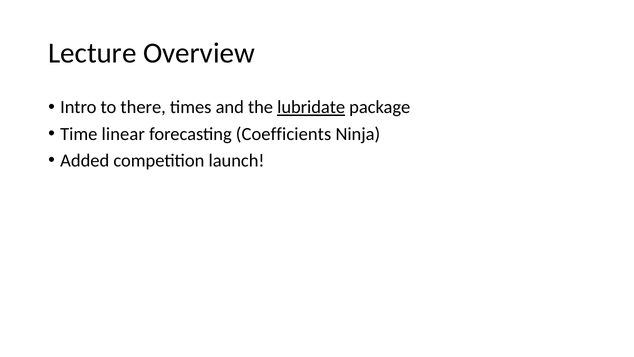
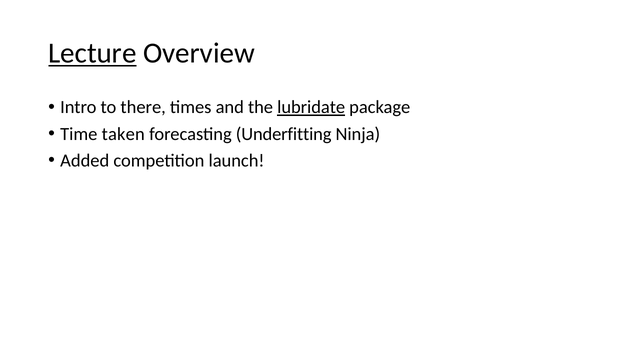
Lecture underline: none -> present
linear: linear -> taken
Coefficients: Coefficients -> Underfitting
